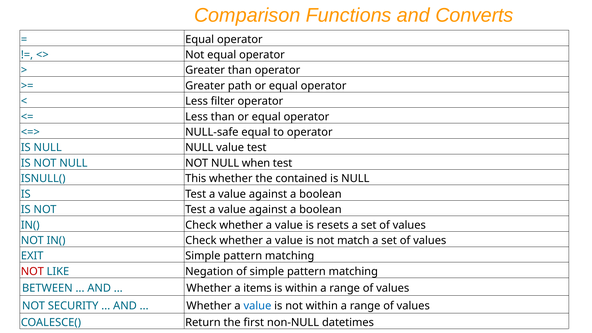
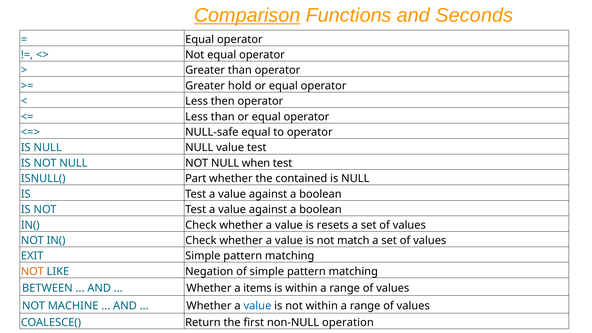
Comparison underline: none -> present
Converts: Converts -> Seconds
path: path -> hold
filter: filter -> then
This: This -> Part
NOT at (32, 271) colour: red -> orange
SECURITY: SECURITY -> MACHINE
datetimes: datetimes -> operation
